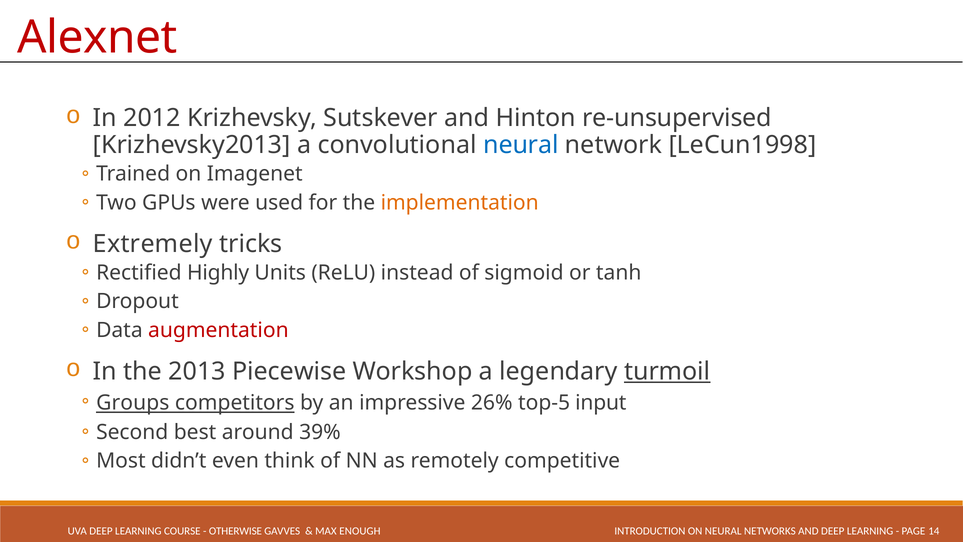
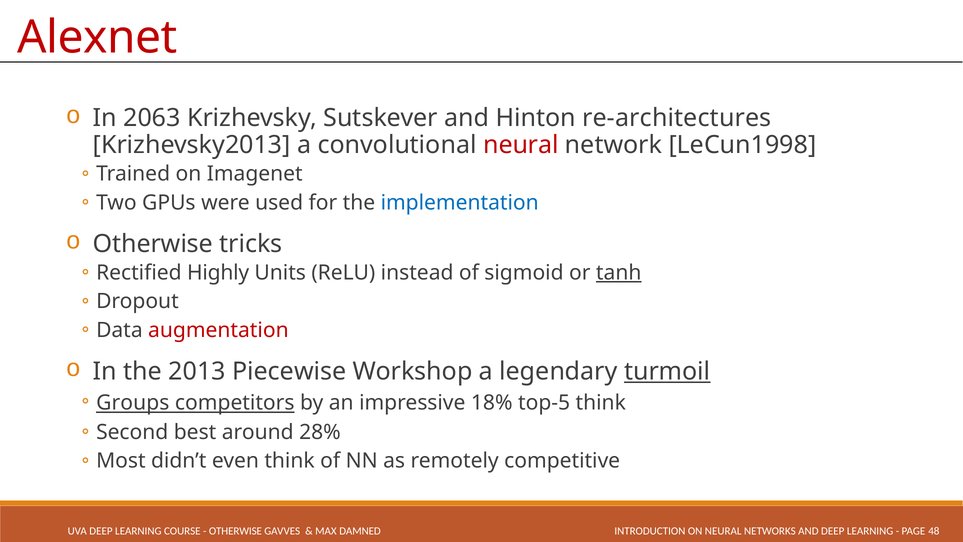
2012: 2012 -> 2063
re-unsupervised: re-unsupervised -> re-architectures
neural at (521, 145) colour: blue -> red
implementation colour: orange -> blue
Extremely at (153, 244): Extremely -> Otherwise
tanh underline: none -> present
26%: 26% -> 18%
top-5 input: input -> think
39%: 39% -> 28%
ENOUGH: ENOUGH -> DAMNED
14: 14 -> 48
